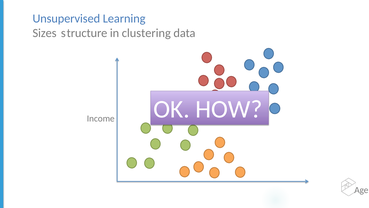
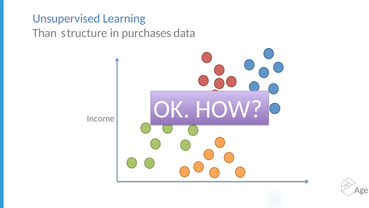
Sizes: Sizes -> Than
clustering: clustering -> purchases
